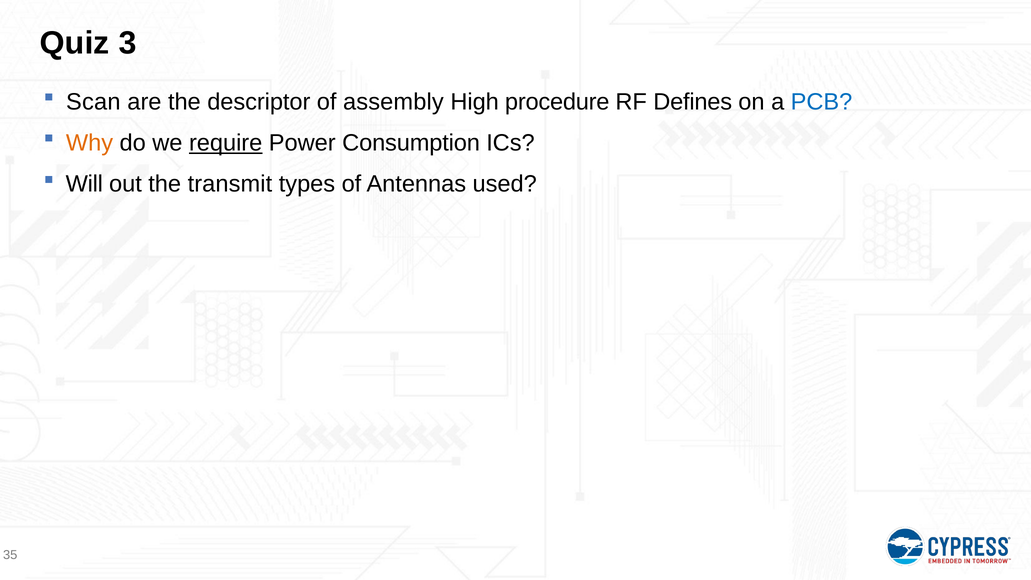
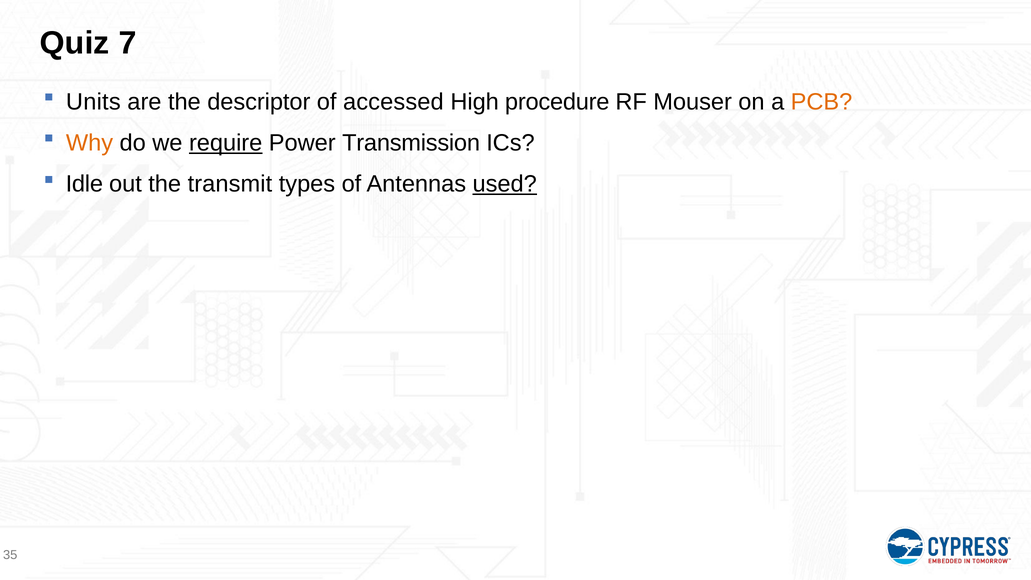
3: 3 -> 7
Scan: Scan -> Units
assembly: assembly -> accessed
Defines: Defines -> Mouser
PCB colour: blue -> orange
Consumption: Consumption -> Transmission
Will: Will -> Idle
used underline: none -> present
